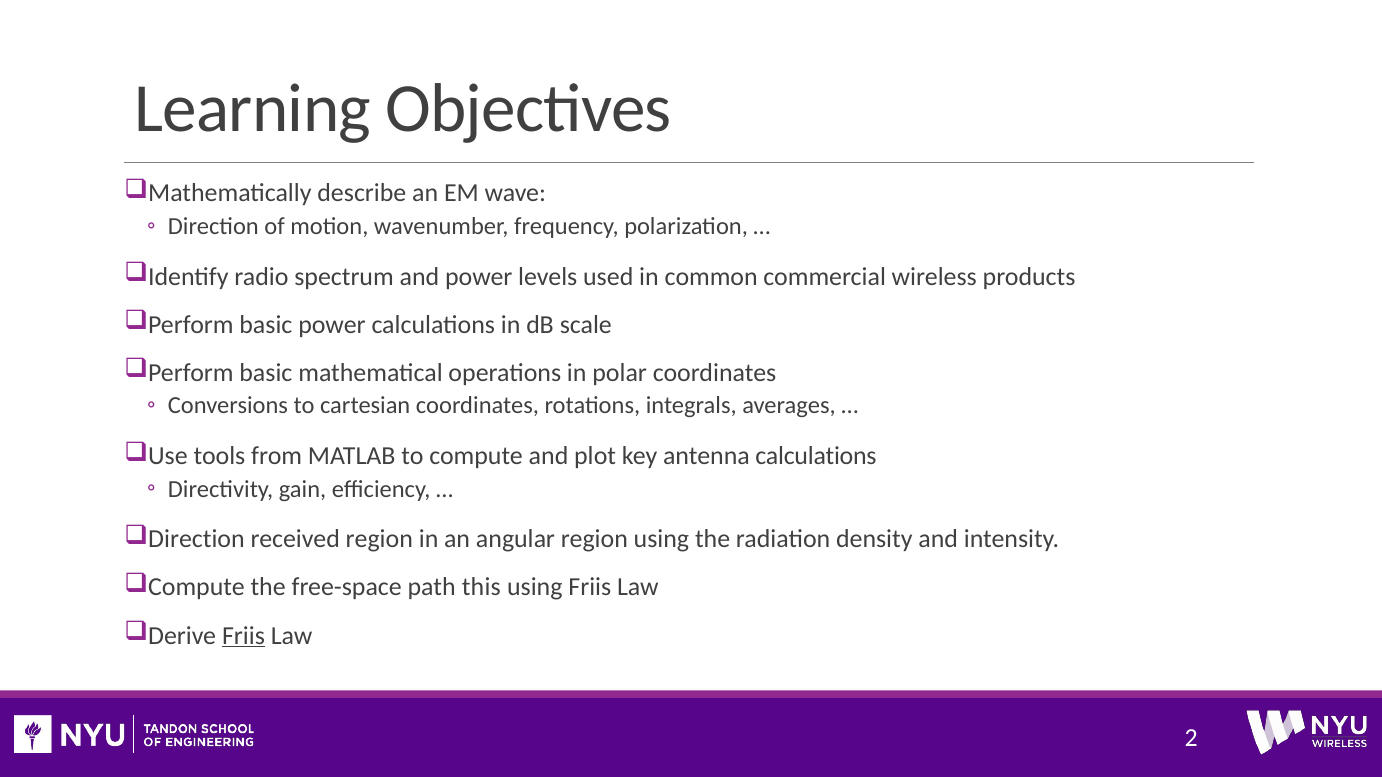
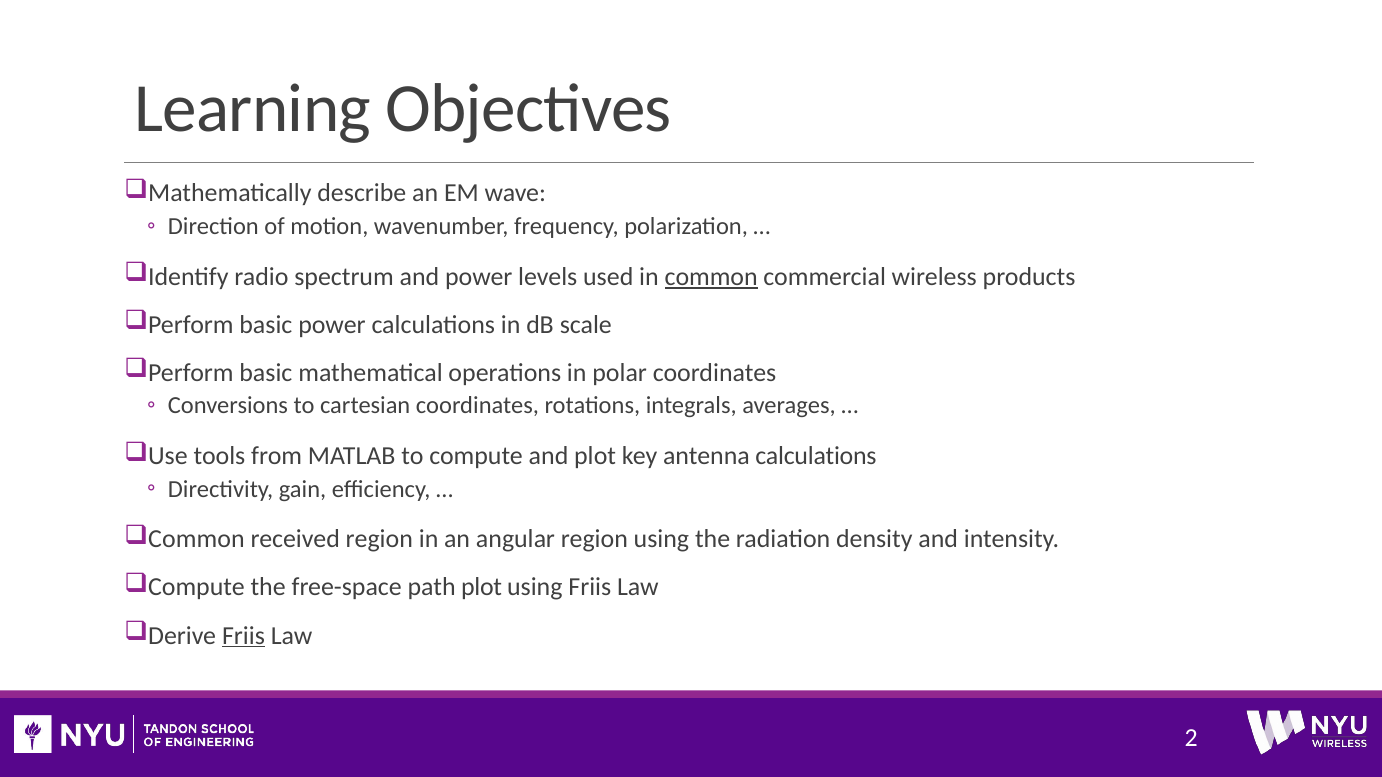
common at (711, 277) underline: none -> present
Direction at (196, 540): Direction -> Common
path this: this -> plot
